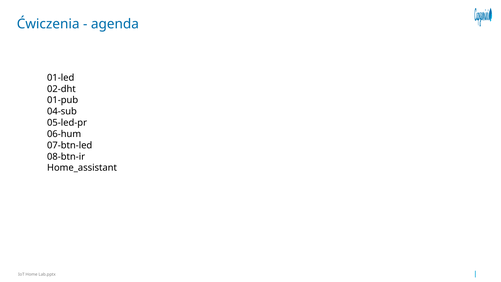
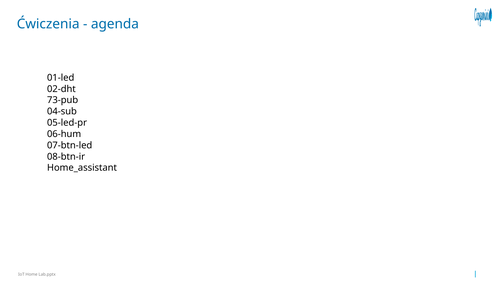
01-pub: 01-pub -> 73-pub
